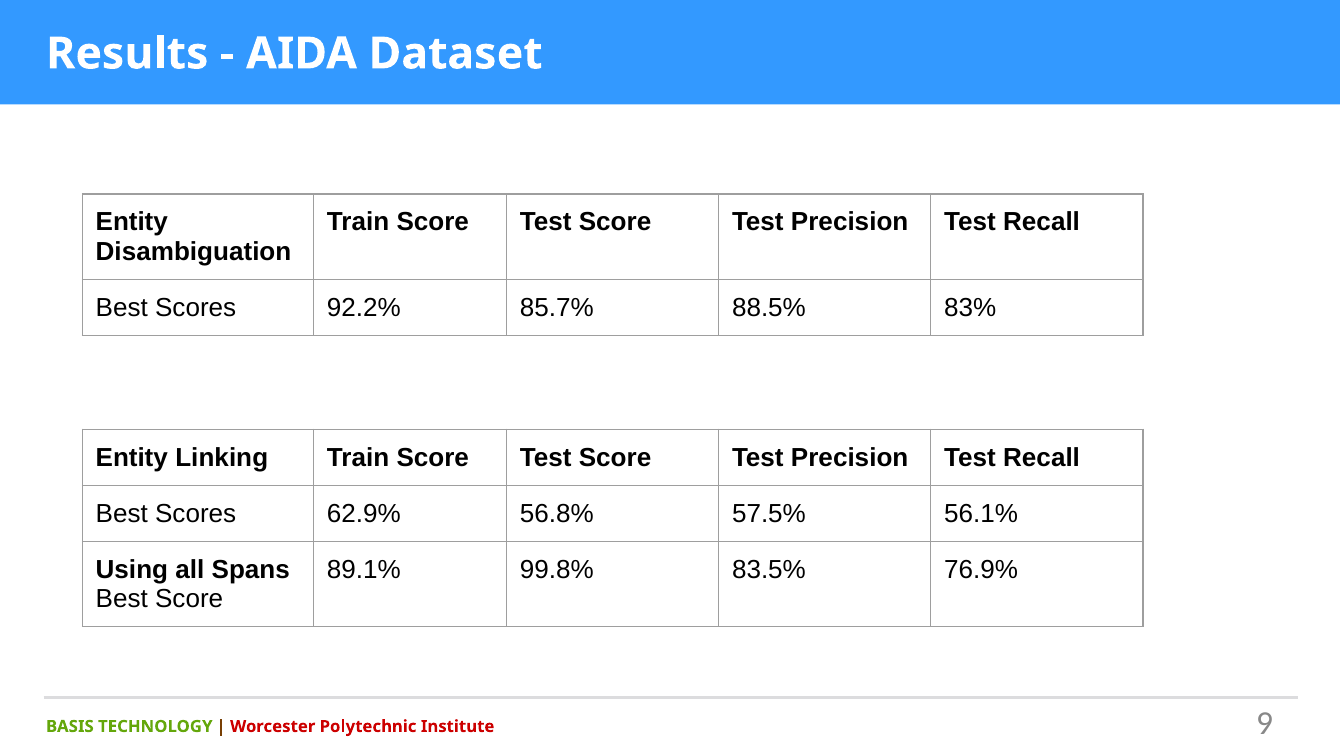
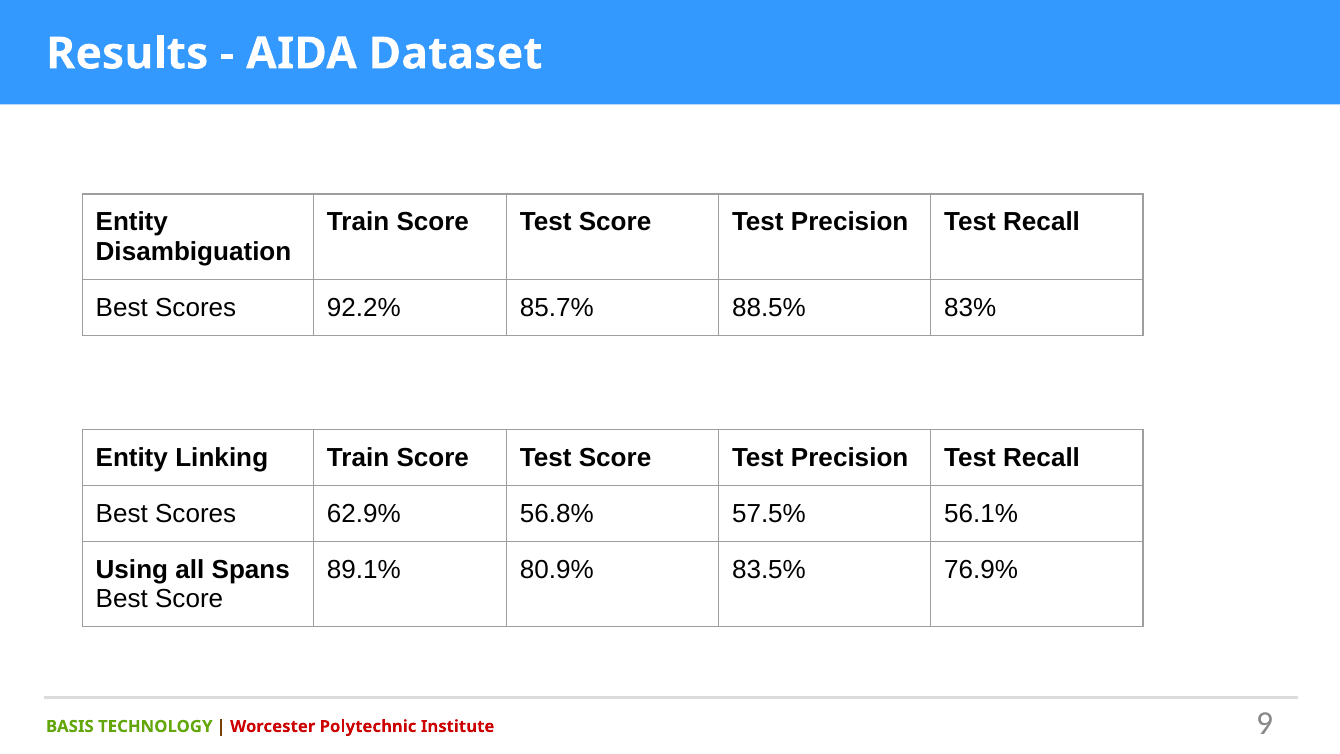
99.8%: 99.8% -> 80.9%
